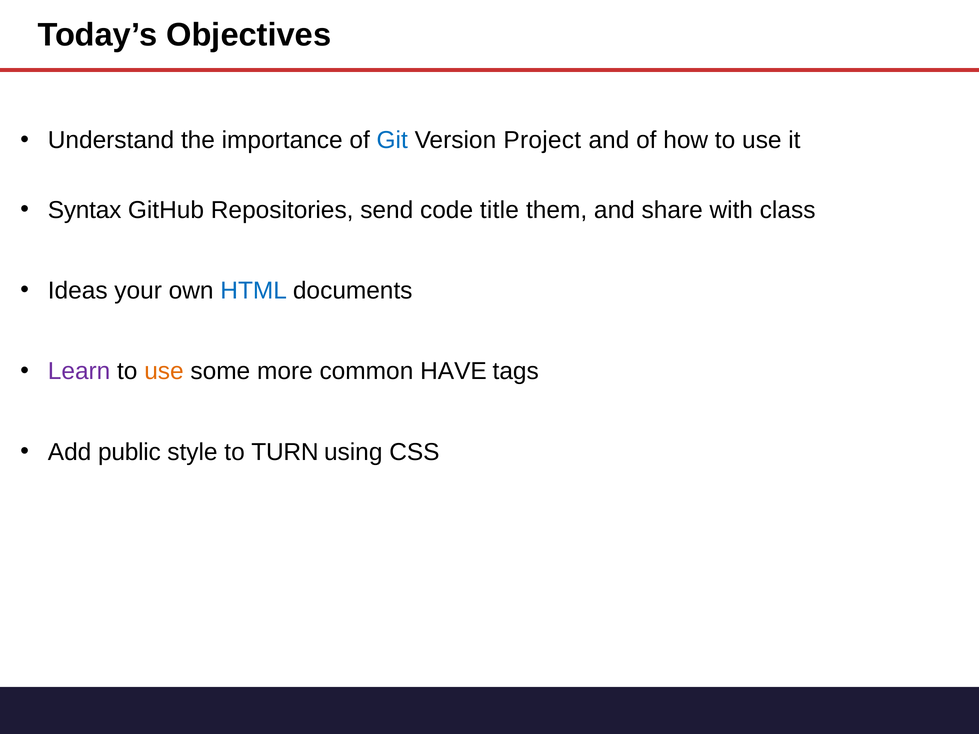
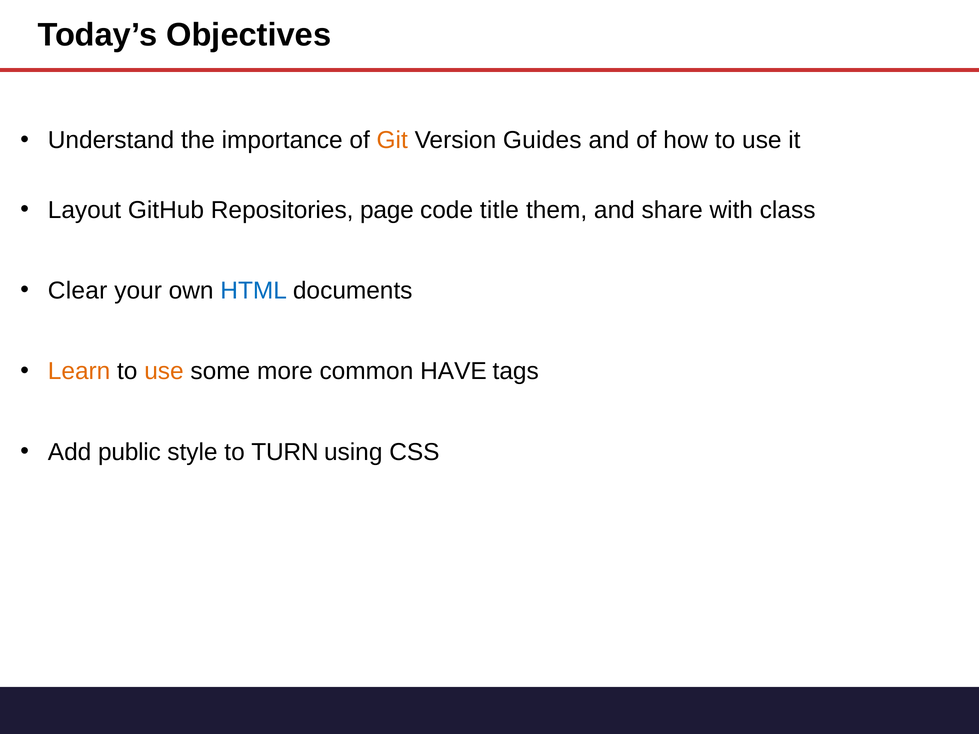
Git colour: blue -> orange
Project: Project -> Guides
Syntax: Syntax -> Layout
send: send -> page
Ideas: Ideas -> Clear
Learn colour: purple -> orange
